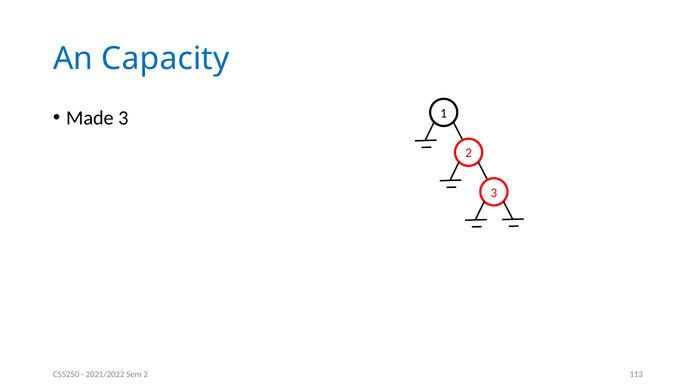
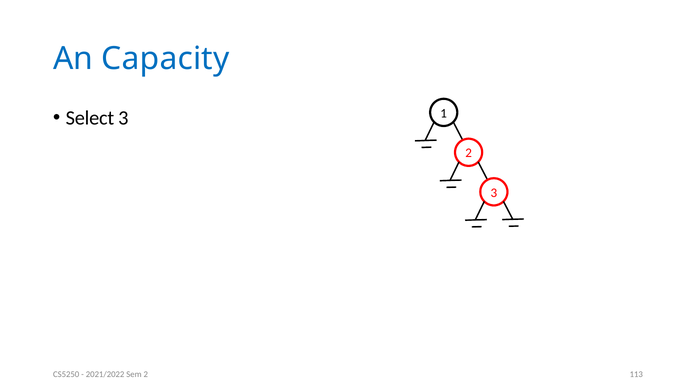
Made: Made -> Select
